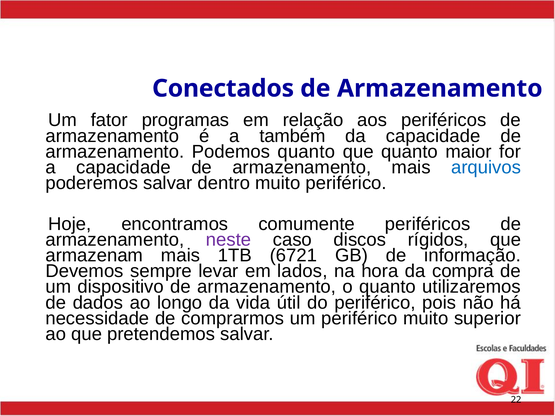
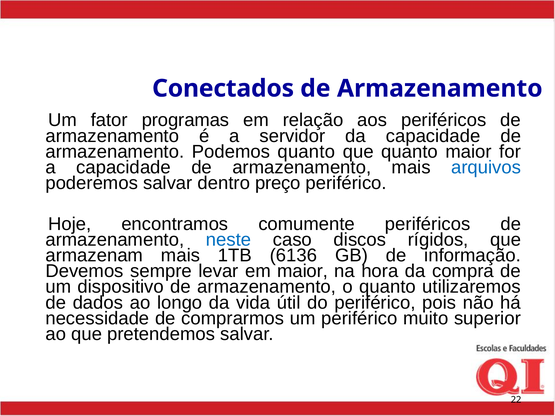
também: também -> servidor
dentro muito: muito -> preço
neste colour: purple -> blue
6721: 6721 -> 6136
em lados: lados -> maior
